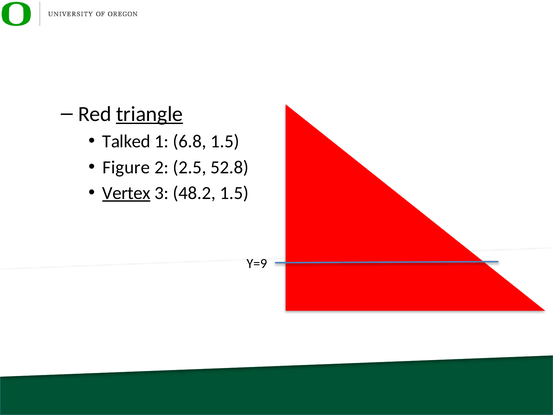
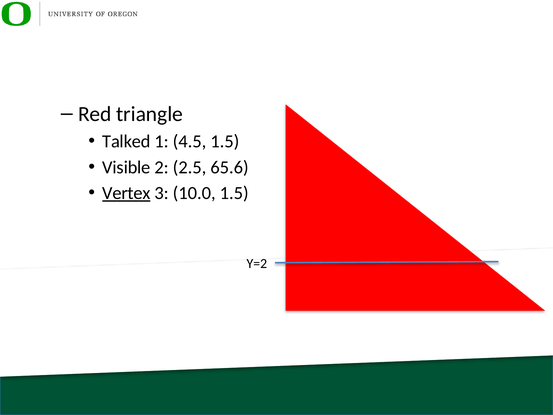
triangle underline: present -> none
6.8: 6.8 -> 4.5
Figure: Figure -> Visible
52.8: 52.8 -> 65.6
48.2: 48.2 -> 10.0
Y=9: Y=9 -> Y=2
